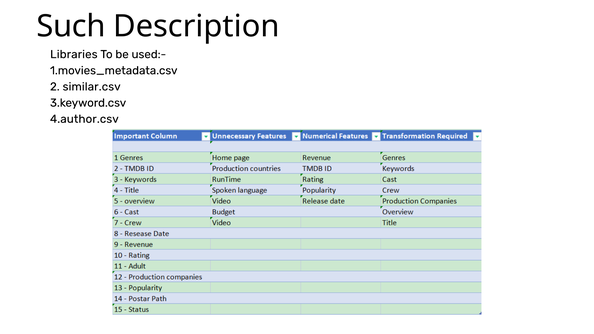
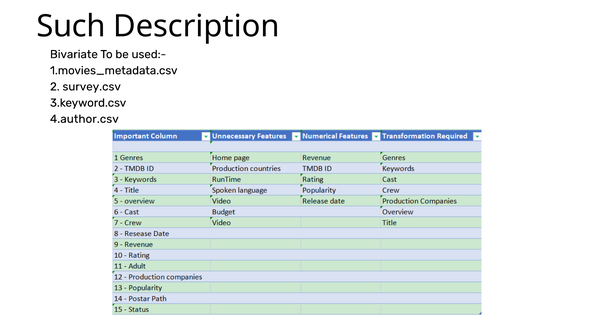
Libraries: Libraries -> Bivariate
similar.csv: similar.csv -> survey.csv
